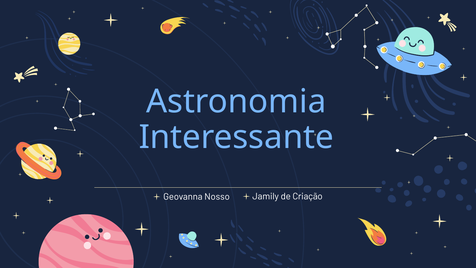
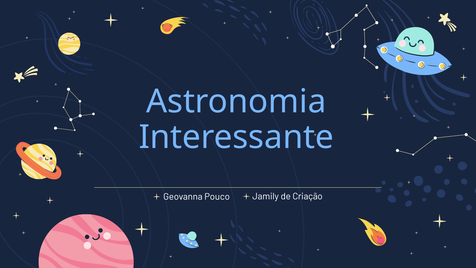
Nosso: Nosso -> Pouco
